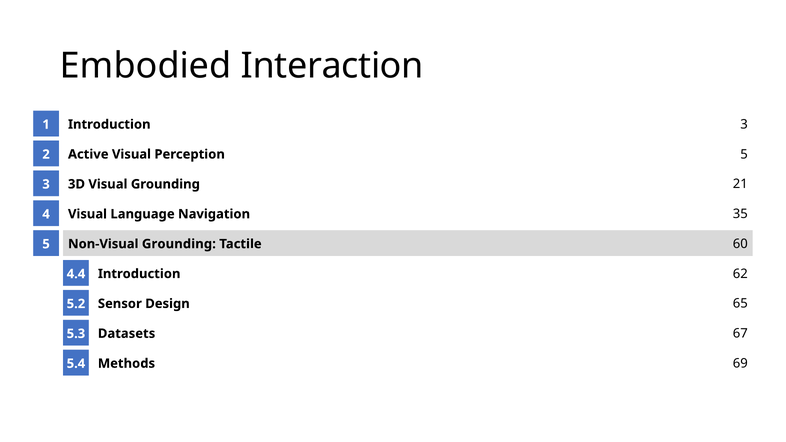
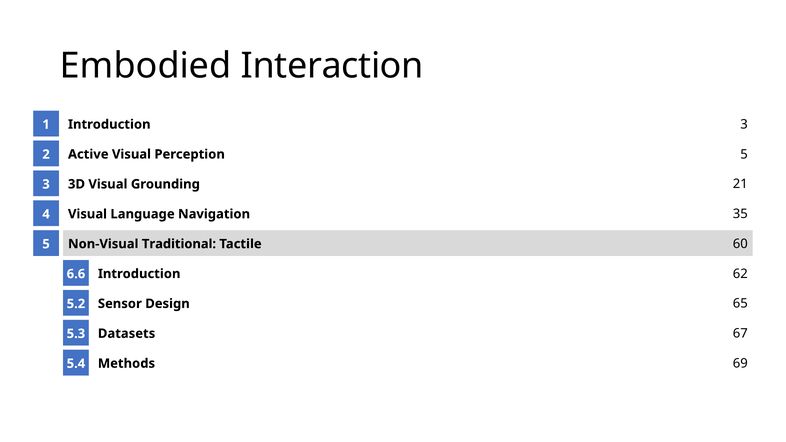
Non-Visual Grounding: Grounding -> Traditional
4.4: 4.4 -> 6.6
